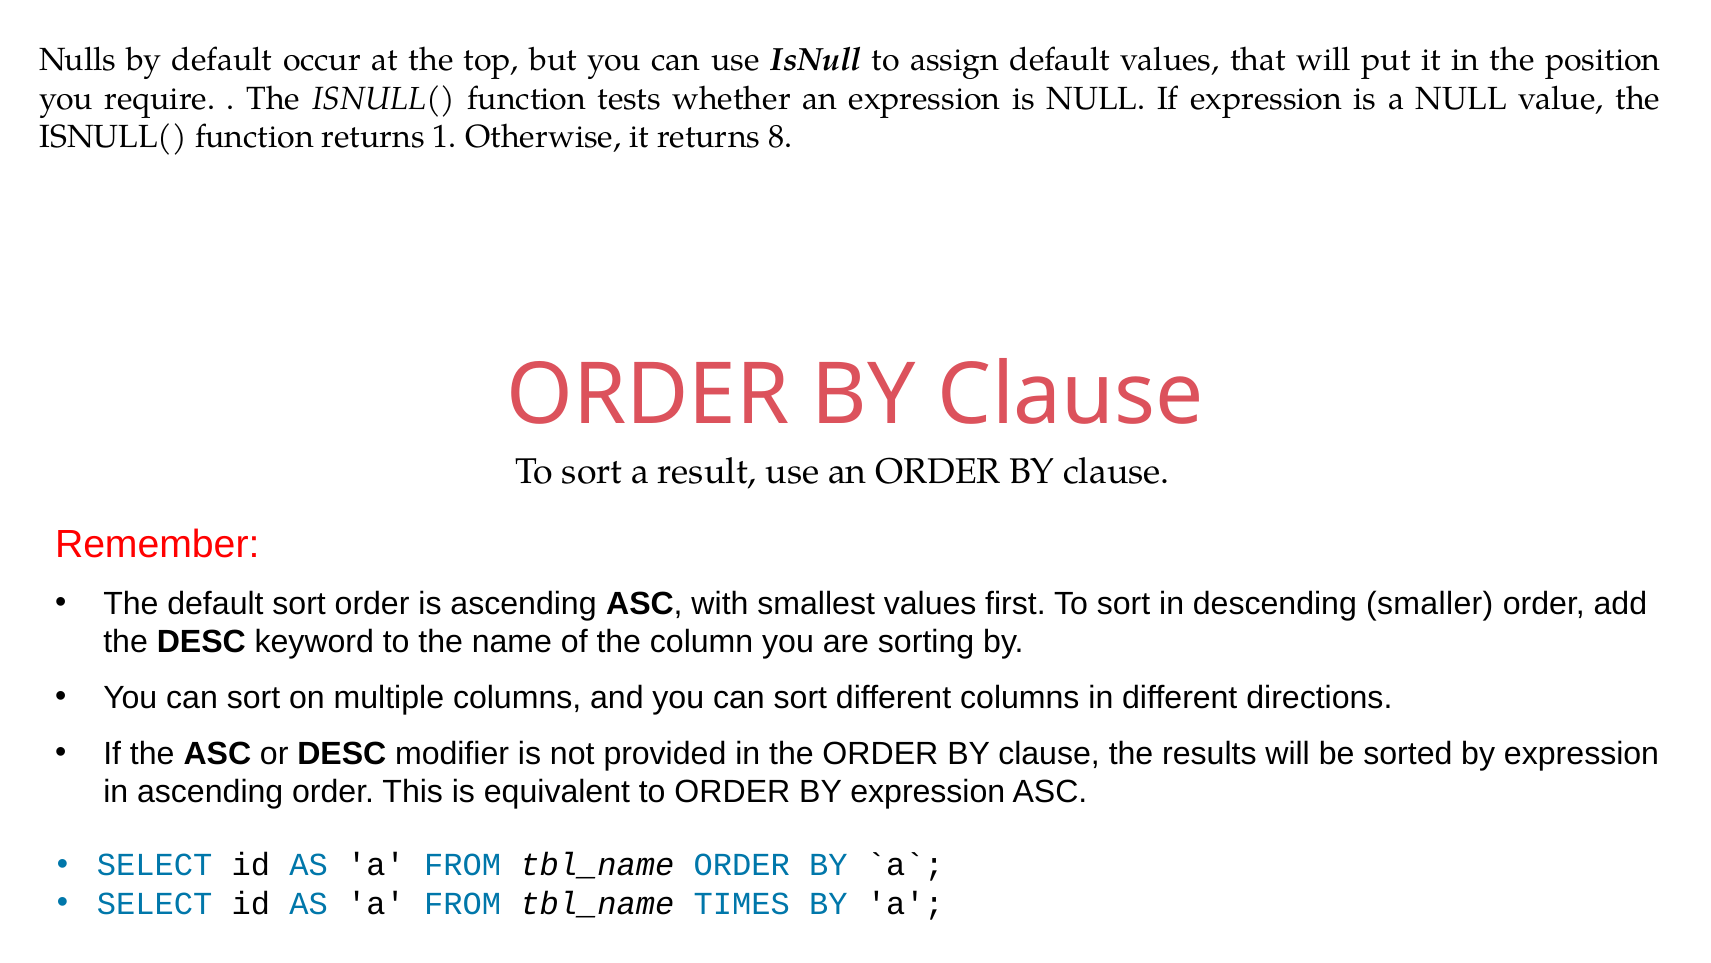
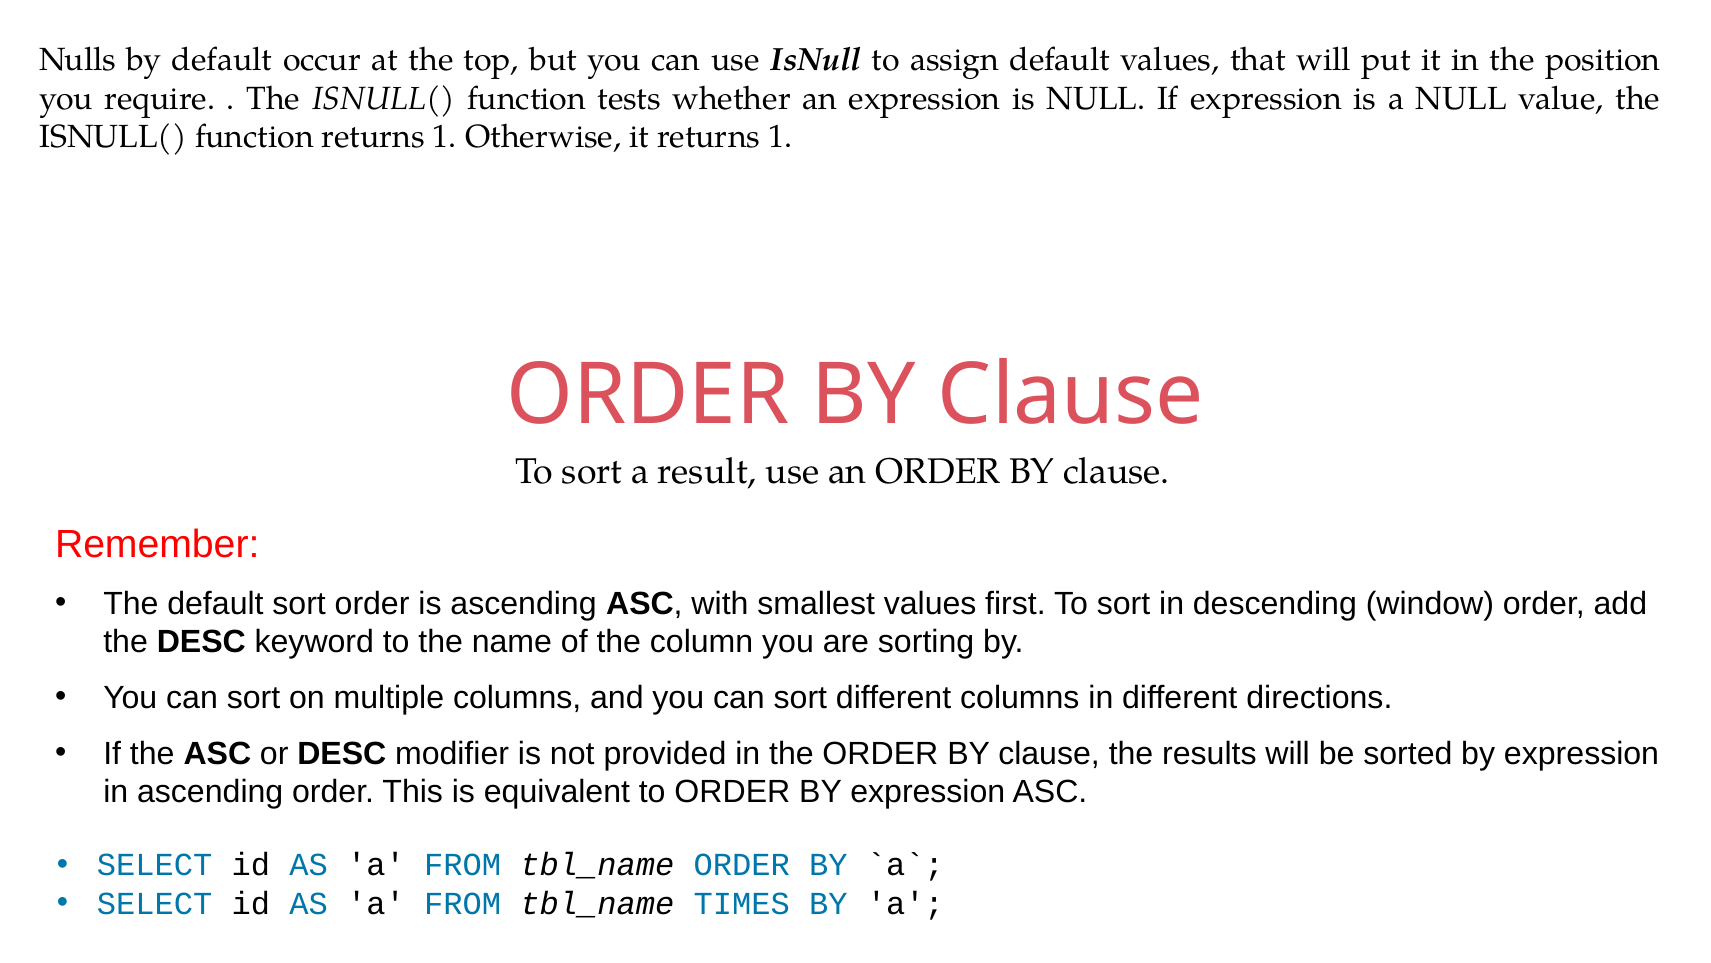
it returns 8: 8 -> 1
smaller: smaller -> window
